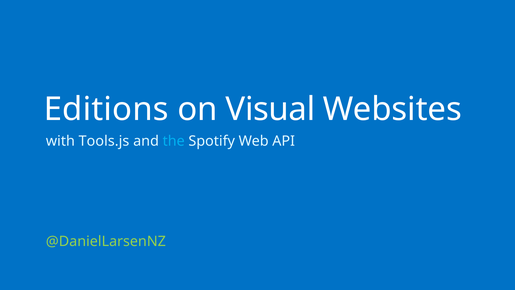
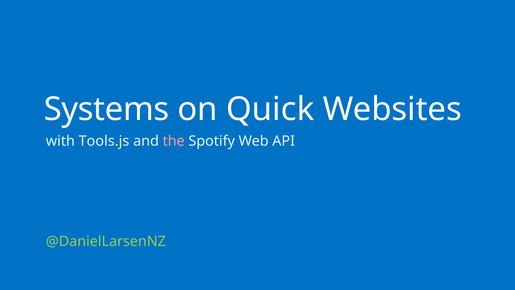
Editions: Editions -> Systems
Visual: Visual -> Quick
the colour: light blue -> pink
